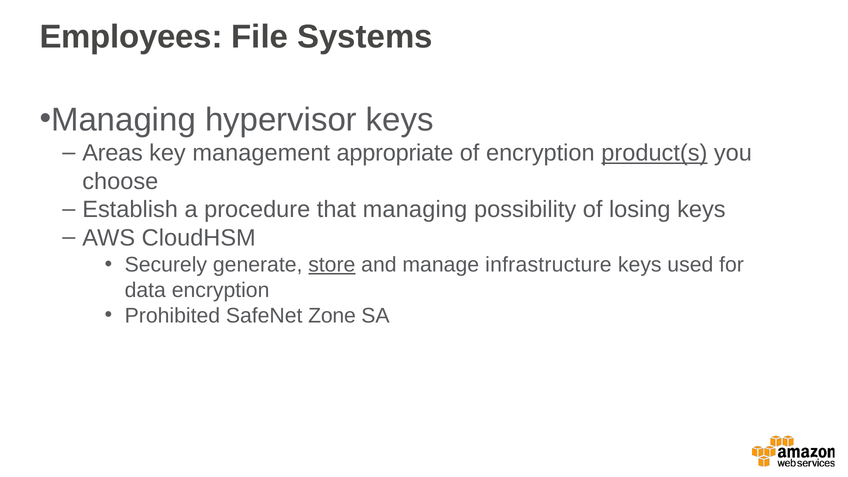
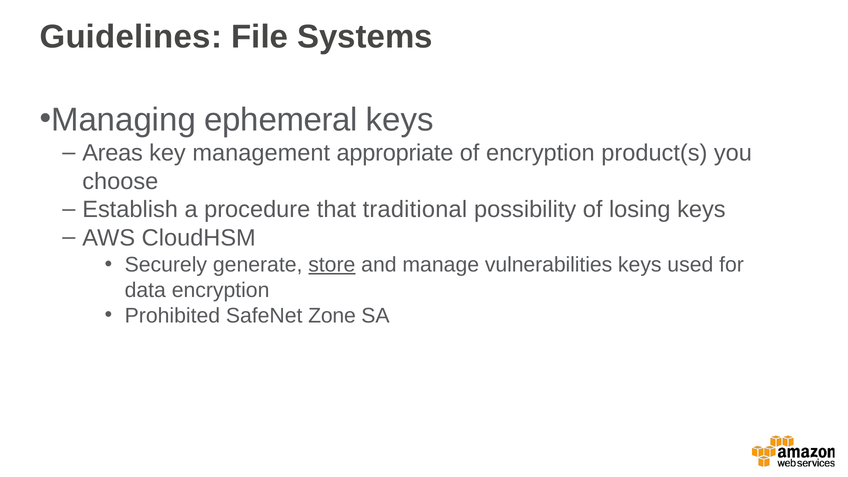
Employees: Employees -> Guidelines
hypervisor: hypervisor -> ephemeral
product(s underline: present -> none
that managing: managing -> traditional
infrastructure: infrastructure -> vulnerabilities
